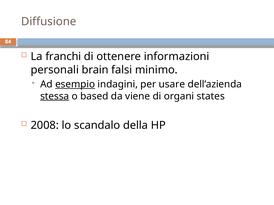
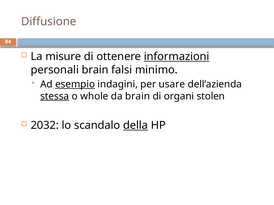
franchi: franchi -> misure
informazioni underline: none -> present
based: based -> whole
da viene: viene -> brain
states: states -> stolen
2008: 2008 -> 2032
della underline: none -> present
